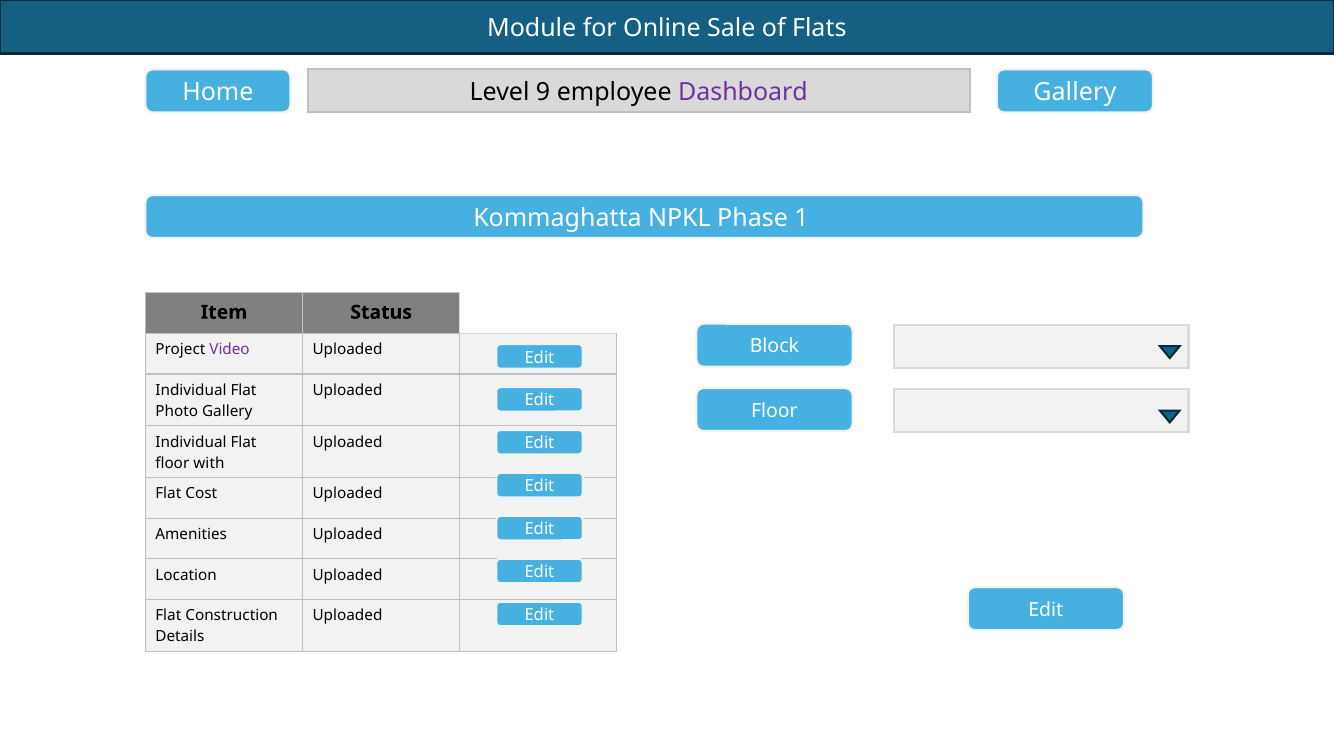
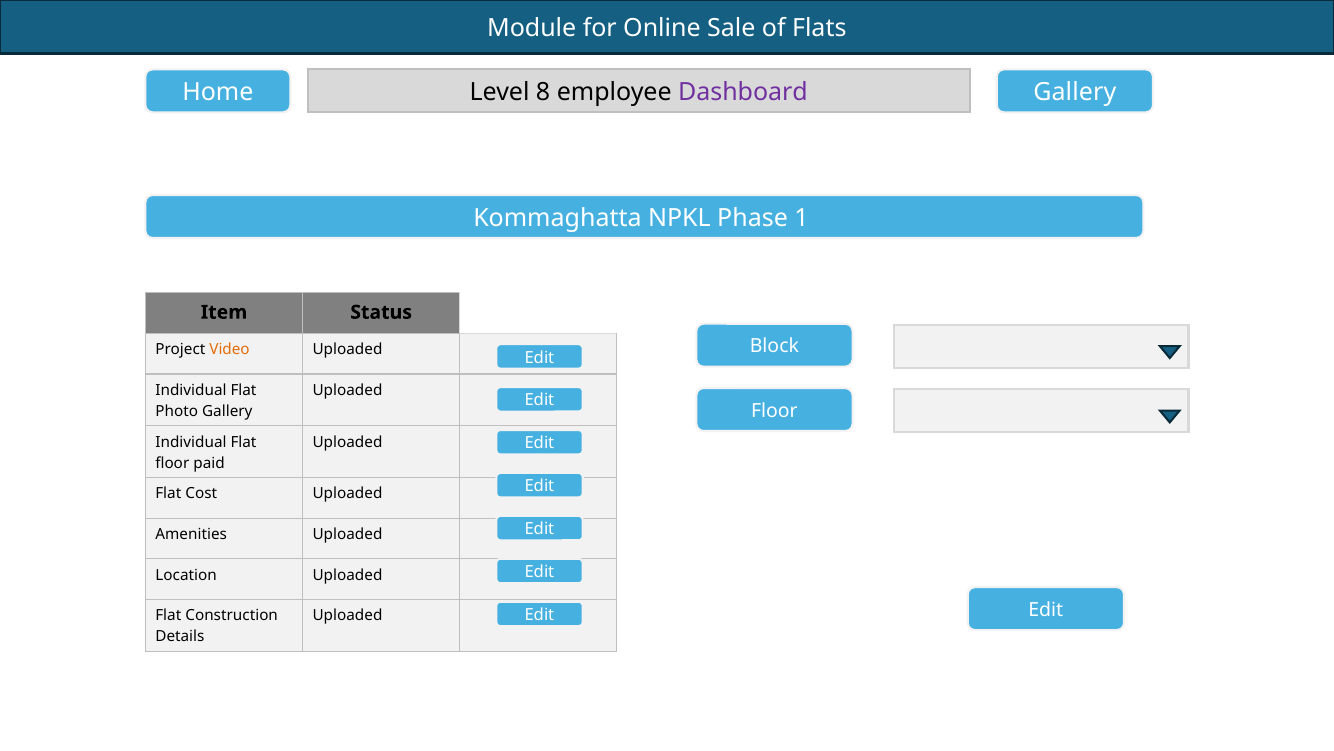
9: 9 -> 8
Video colour: purple -> orange
with: with -> paid
